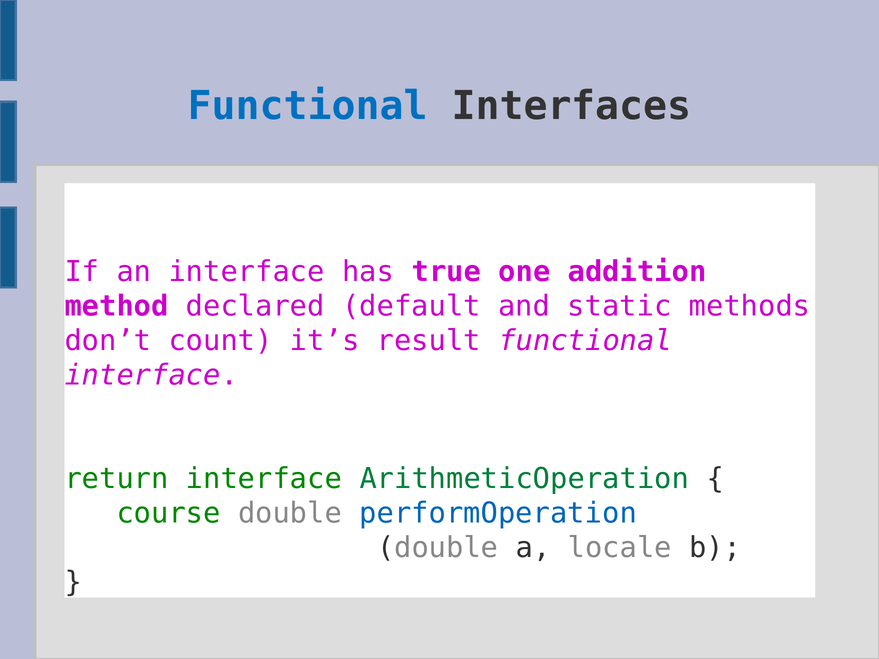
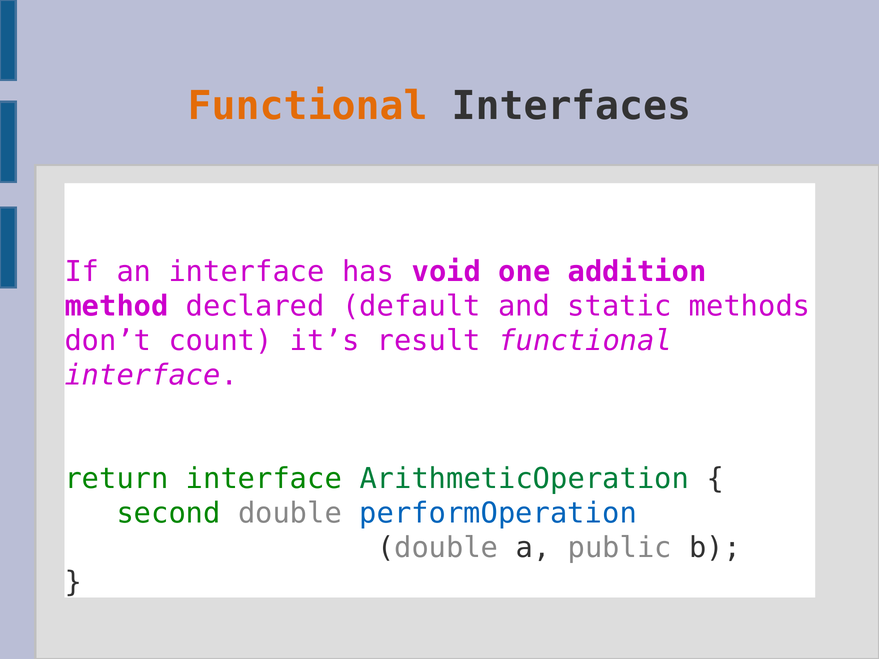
Functional at (308, 106) colour: blue -> orange
true: true -> void
course: course -> second
locale: locale -> public
